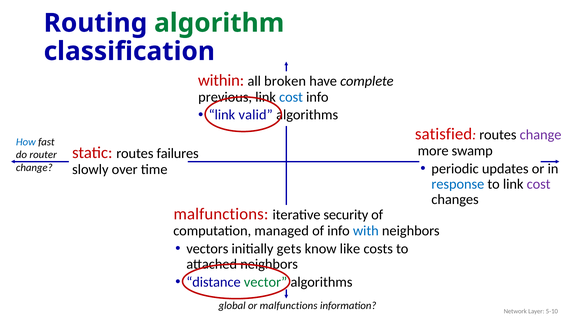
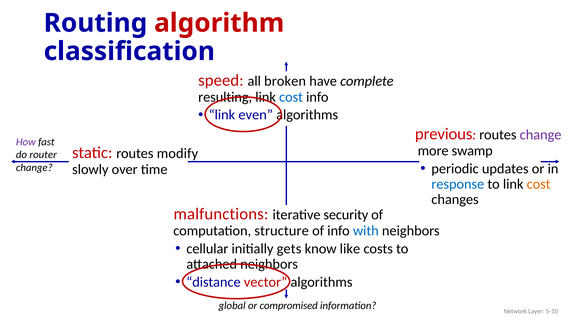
algorithm colour: green -> red
within: within -> speed
previous: previous -> resulting
valid: valid -> even
satisfied: satisfied -> previous
How colour: blue -> purple
failures: failures -> modify
cost at (539, 184) colour: purple -> orange
managed: managed -> structure
vectors: vectors -> cellular
vector colour: green -> red
or malfunctions: malfunctions -> compromised
